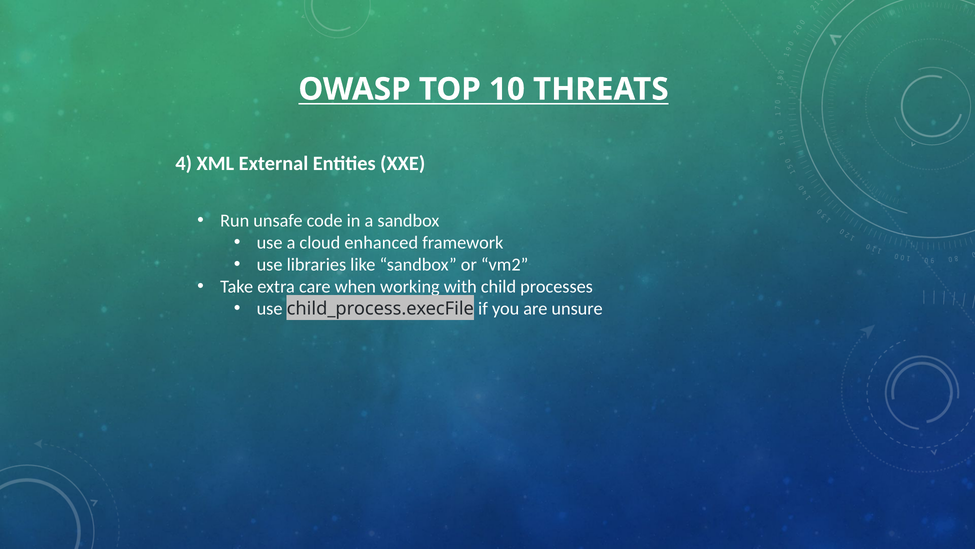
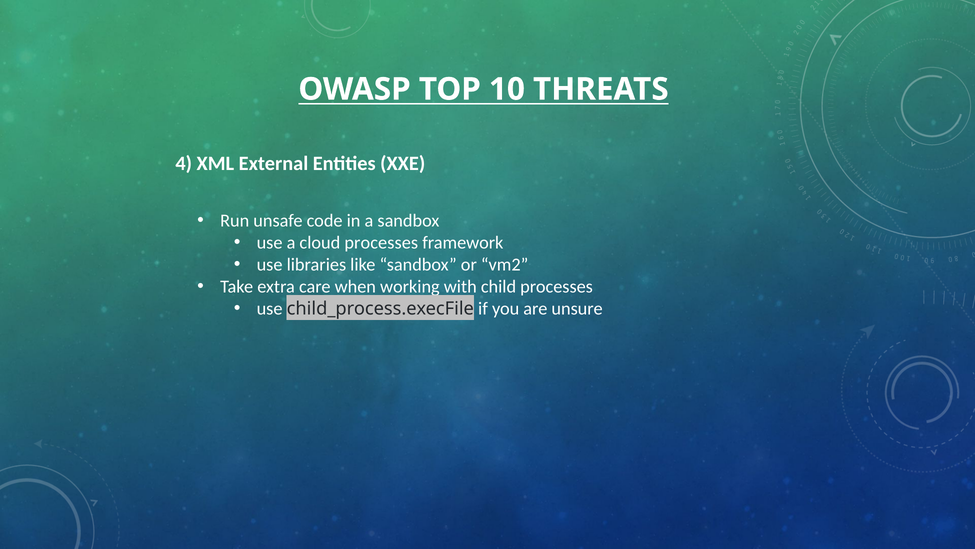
cloud enhanced: enhanced -> processes
